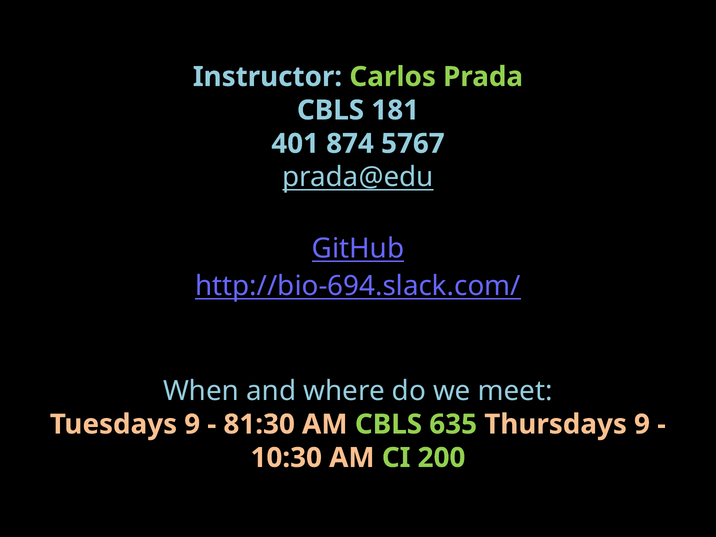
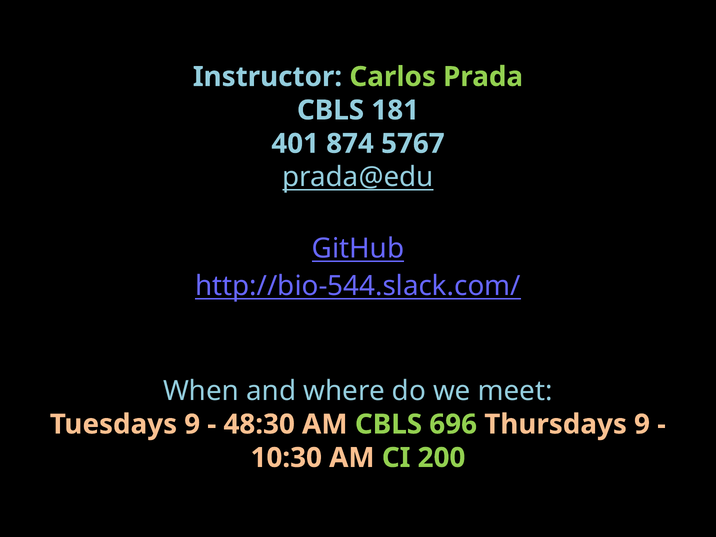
http://bio-694.slack.com/: http://bio-694.slack.com/ -> http://bio-544.slack.com/
81:30: 81:30 -> 48:30
635: 635 -> 696
